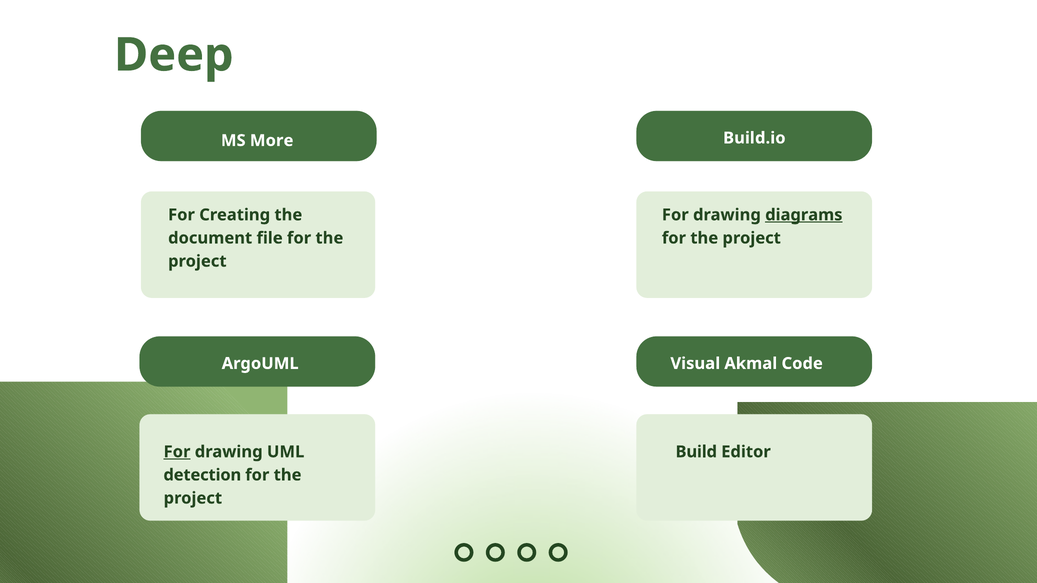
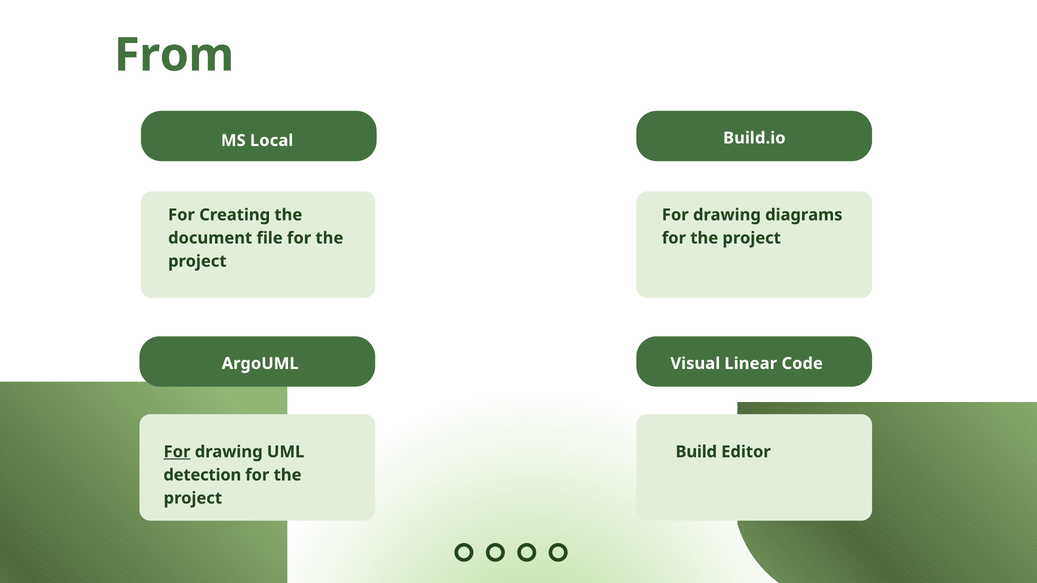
Deep: Deep -> From
More: More -> Local
diagrams underline: present -> none
Akmal: Akmal -> Linear
